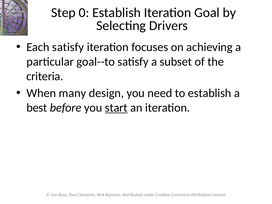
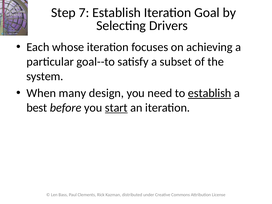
0: 0 -> 7
Each satisfy: satisfy -> whose
criteria: criteria -> system
establish at (210, 93) underline: none -> present
